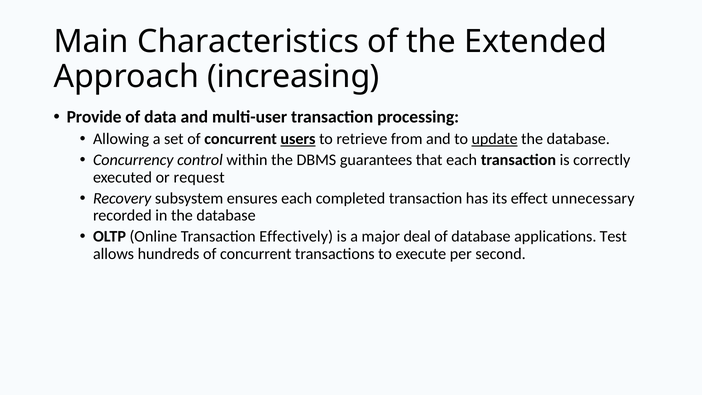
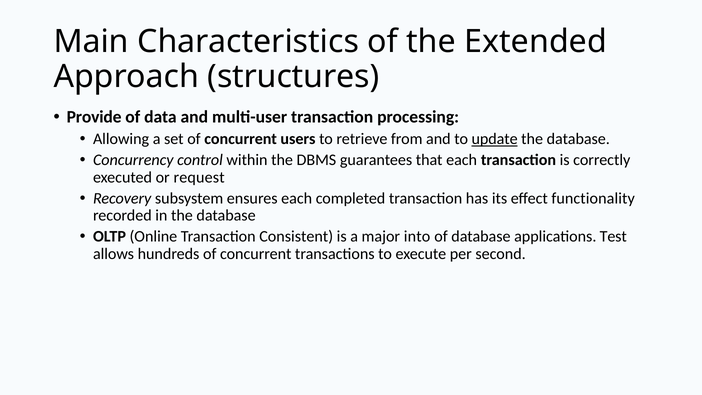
increasing: increasing -> structures
users underline: present -> none
unnecessary: unnecessary -> functionality
Effectively: Effectively -> Consistent
deal: deal -> into
